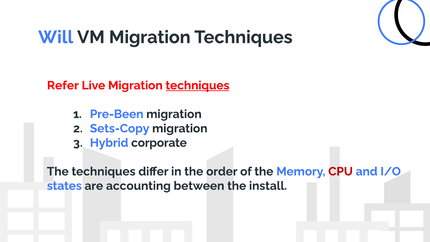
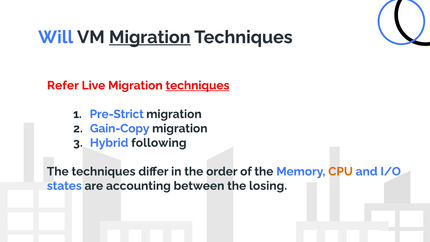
Migration at (150, 37) underline: none -> present
Pre-Been: Pre-Been -> Pre-Strict
Sets-Copy: Sets-Copy -> Gain-Copy
corporate: corporate -> following
CPU colour: red -> orange
install: install -> losing
